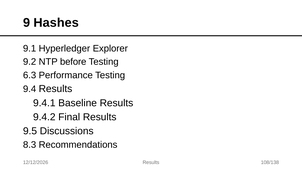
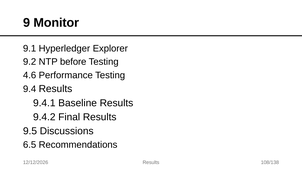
Hashes: Hashes -> Monitor
6.3: 6.3 -> 4.6
8.3: 8.3 -> 6.5
